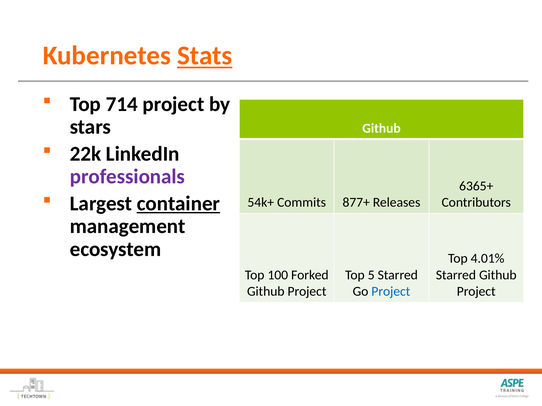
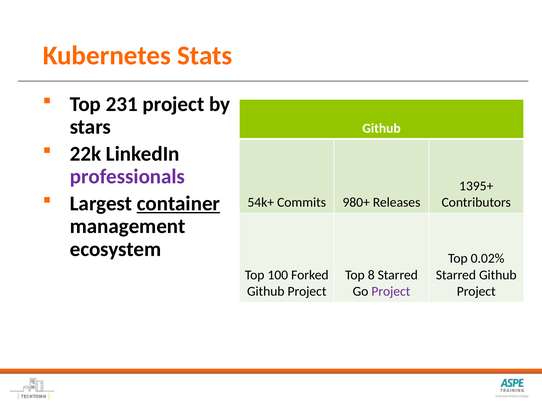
Stats underline: present -> none
714: 714 -> 231
6365+: 6365+ -> 1395+
877+: 877+ -> 980+
4.01%: 4.01% -> 0.02%
5: 5 -> 8
Project at (391, 292) colour: blue -> purple
